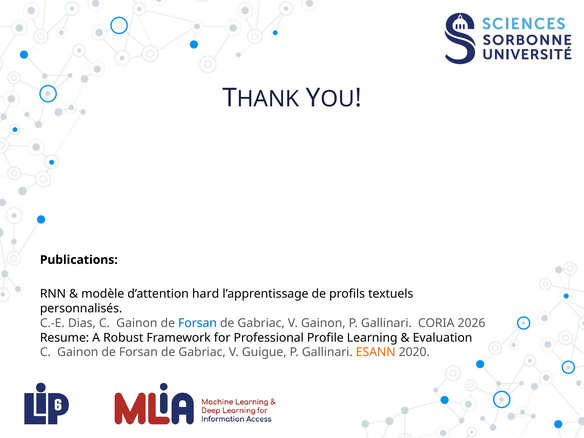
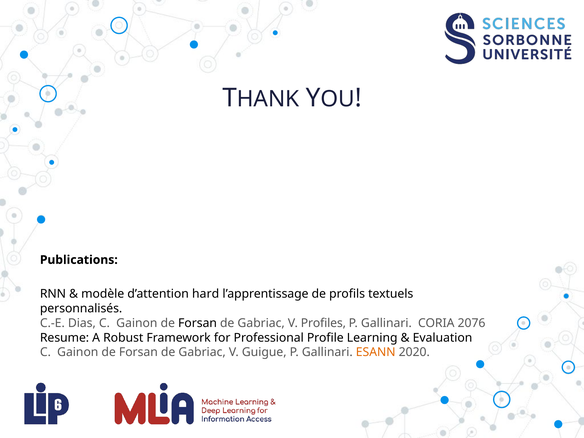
Forsan at (198, 323) colour: blue -> black
V Gainon: Gainon -> Profiles
2026: 2026 -> 2076
